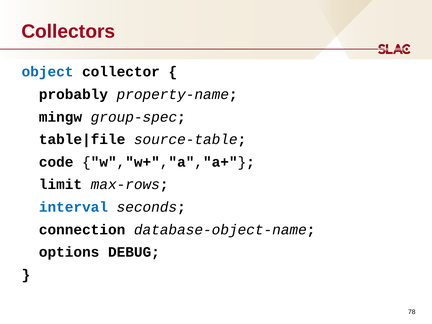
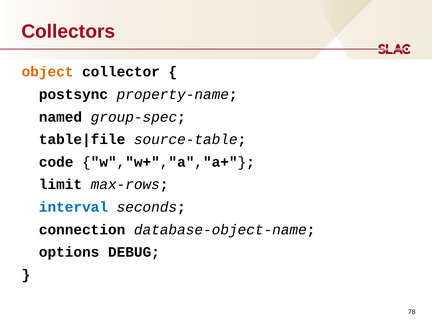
object colour: blue -> orange
probably: probably -> postsync
mingw: mingw -> named
